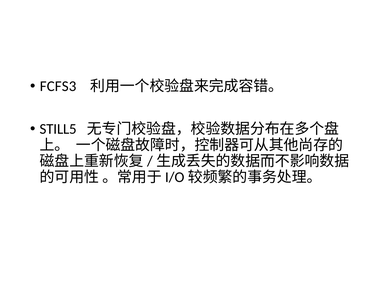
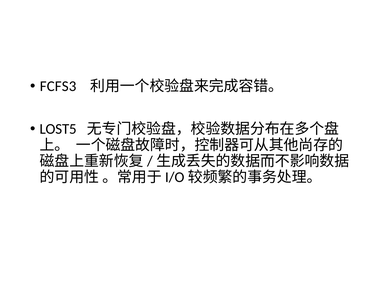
STILL5: STILL5 -> LOST5
